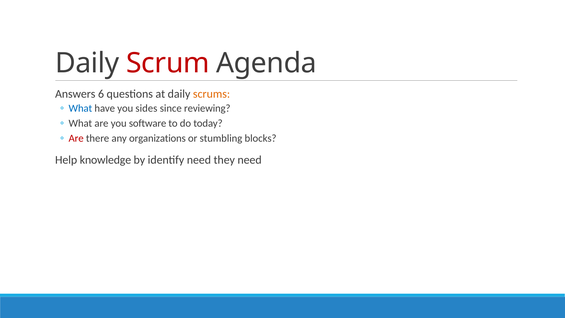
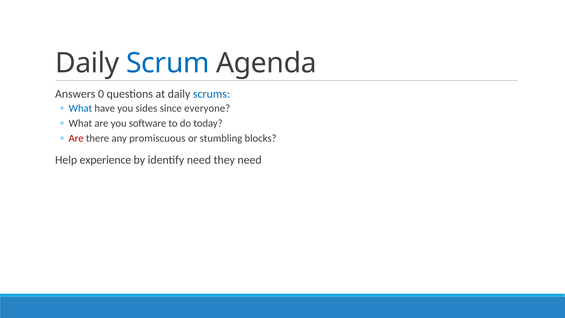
Scrum colour: red -> blue
6: 6 -> 0
scrums colour: orange -> blue
reviewing: reviewing -> everyone
organizations: organizations -> promiscuous
knowledge: knowledge -> experience
